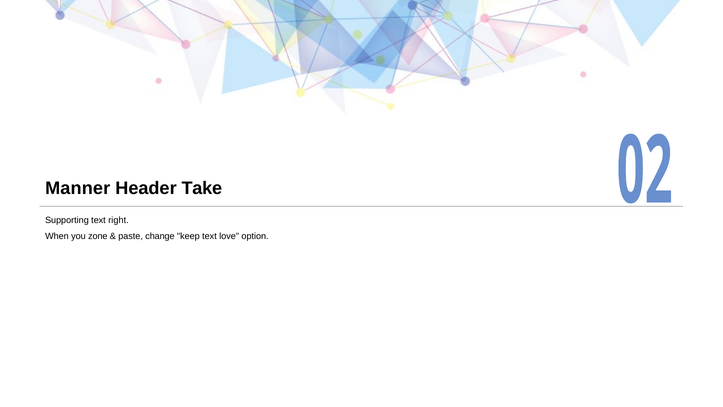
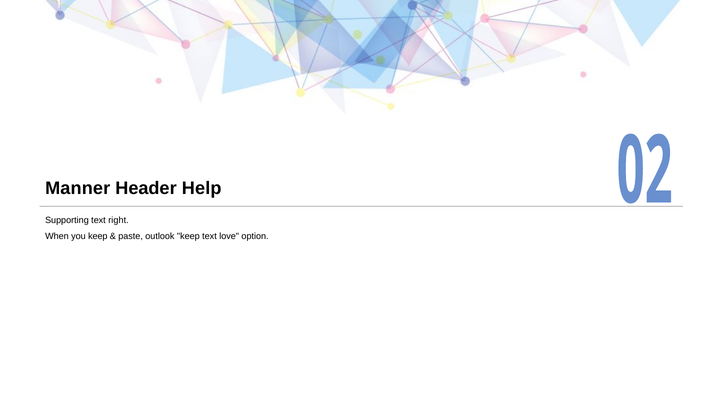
Take: Take -> Help
you zone: zone -> keep
change: change -> outlook
